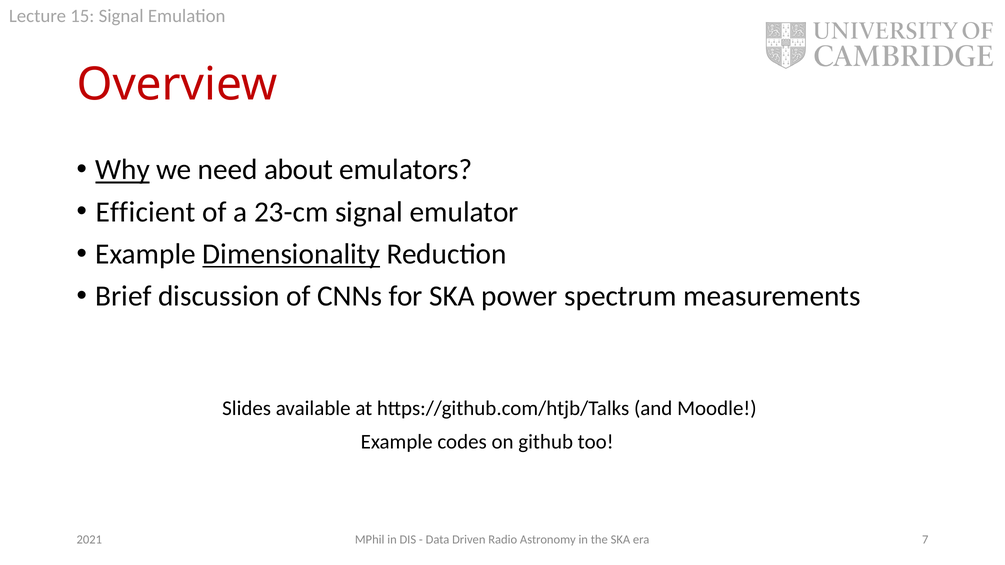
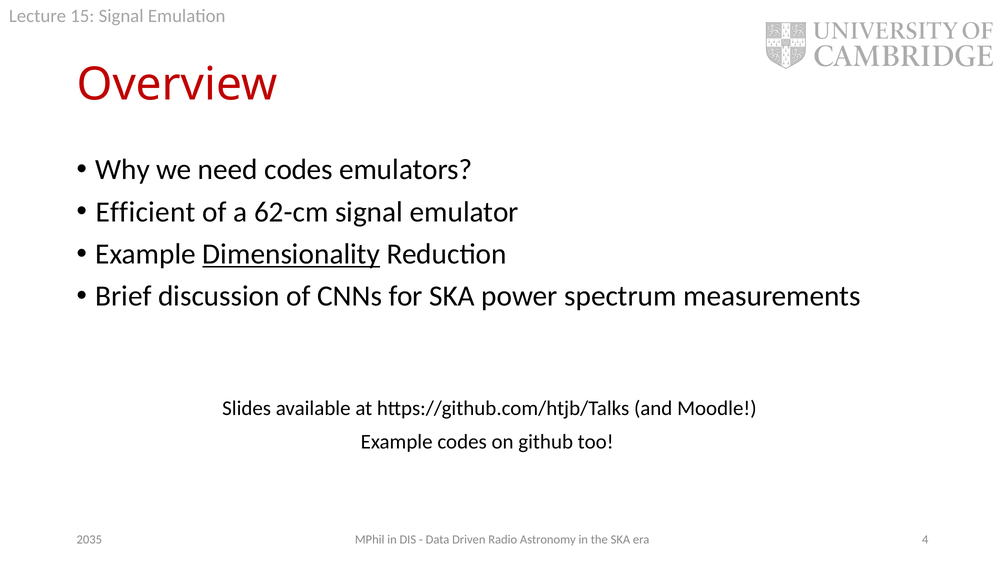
Why underline: present -> none
need about: about -> codes
23-cm: 23-cm -> 62-cm
7: 7 -> 4
2021: 2021 -> 2035
